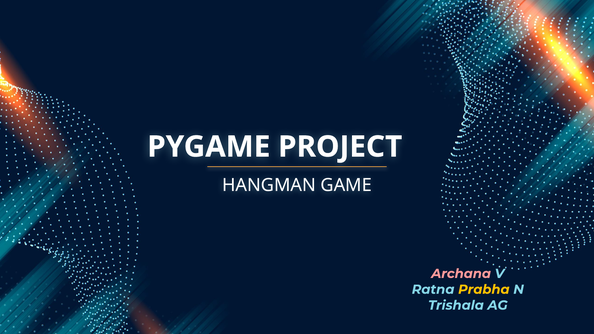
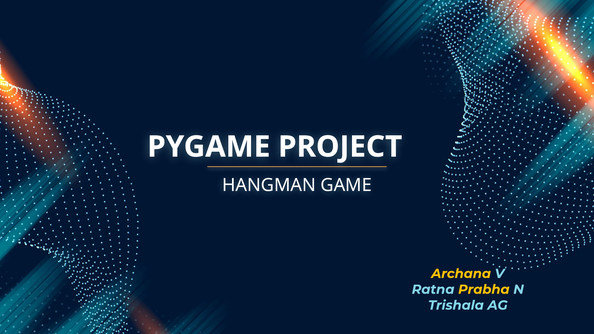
Archana colour: pink -> yellow
